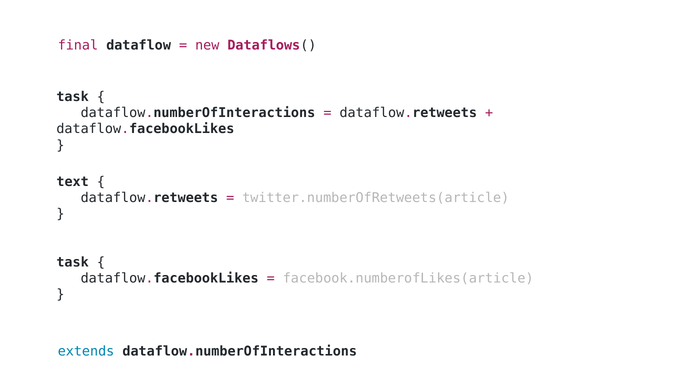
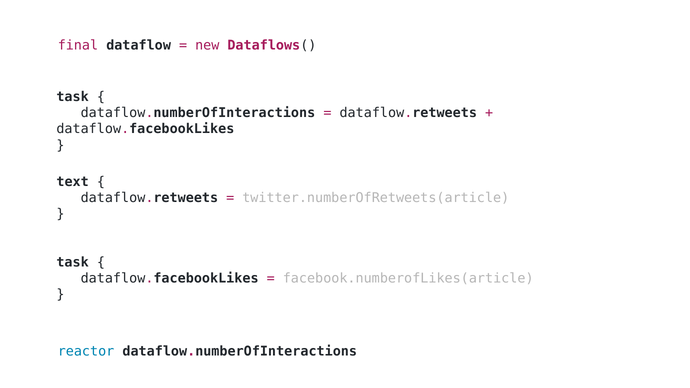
extends: extends -> reactor
